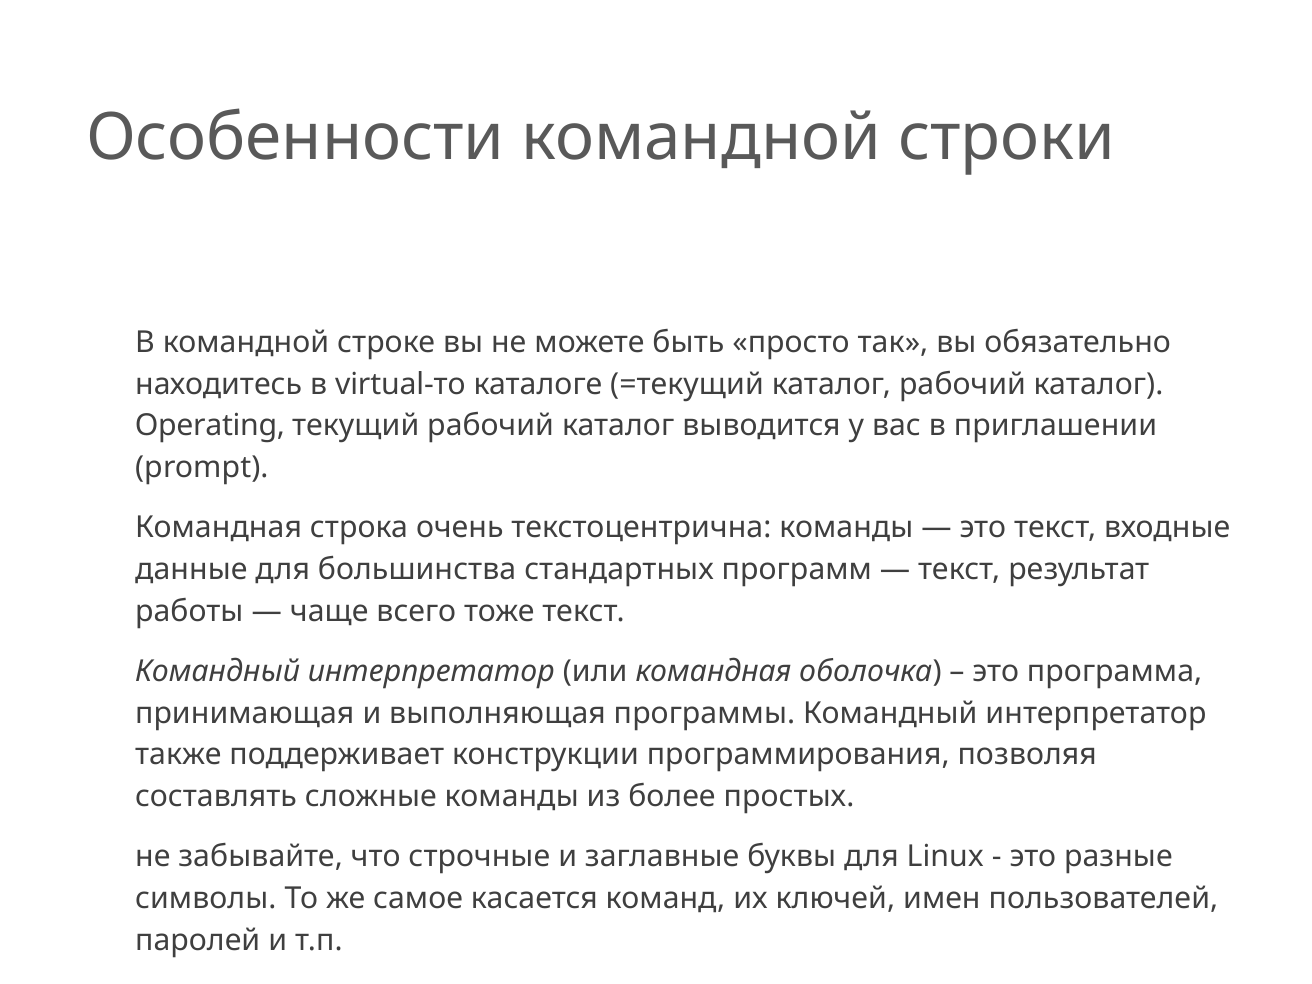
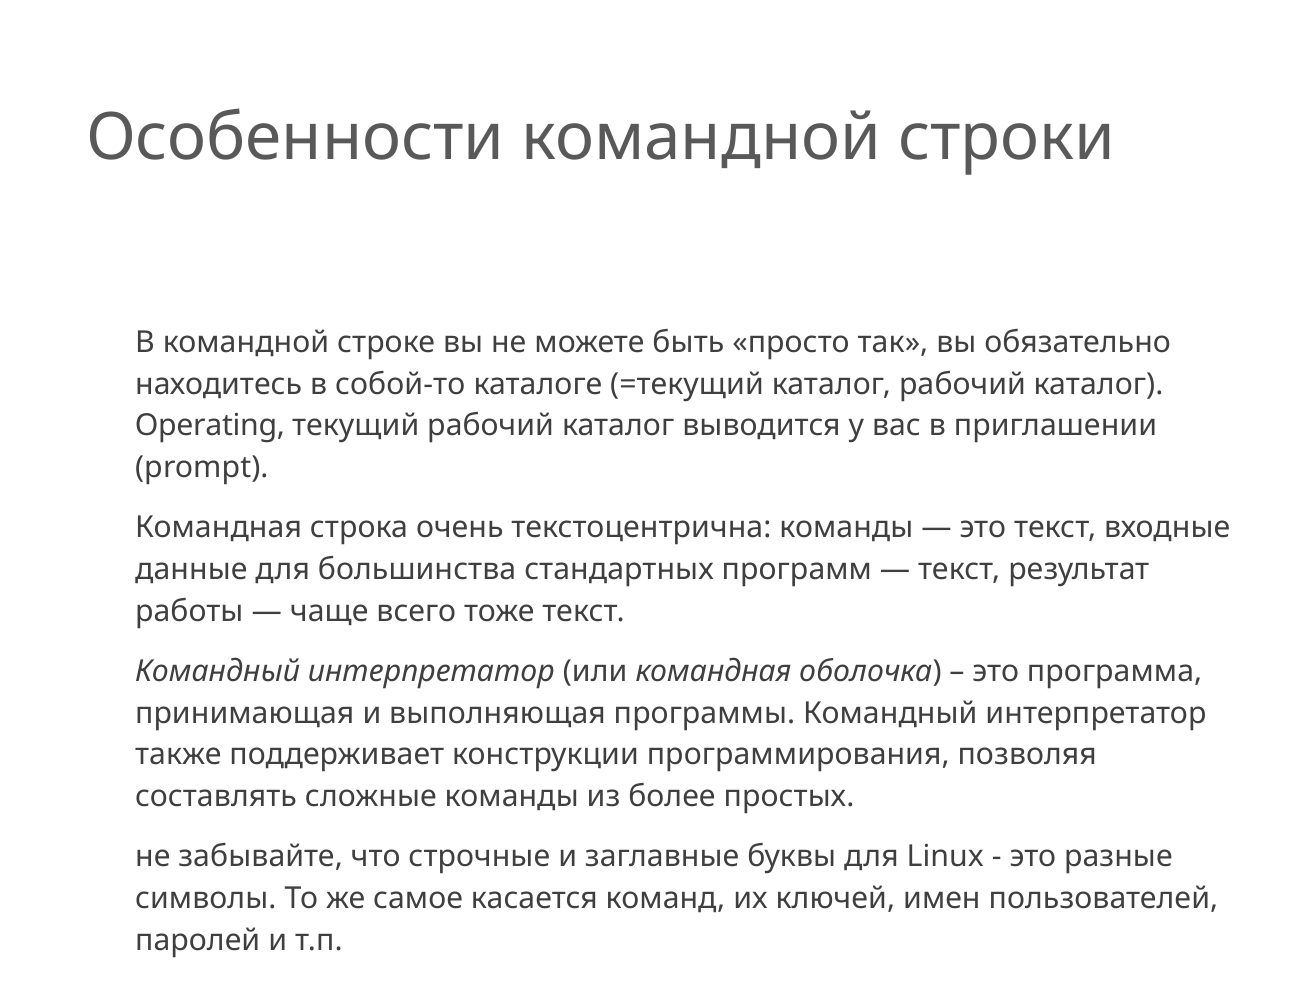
virtual-то: virtual-то -> собой-то
